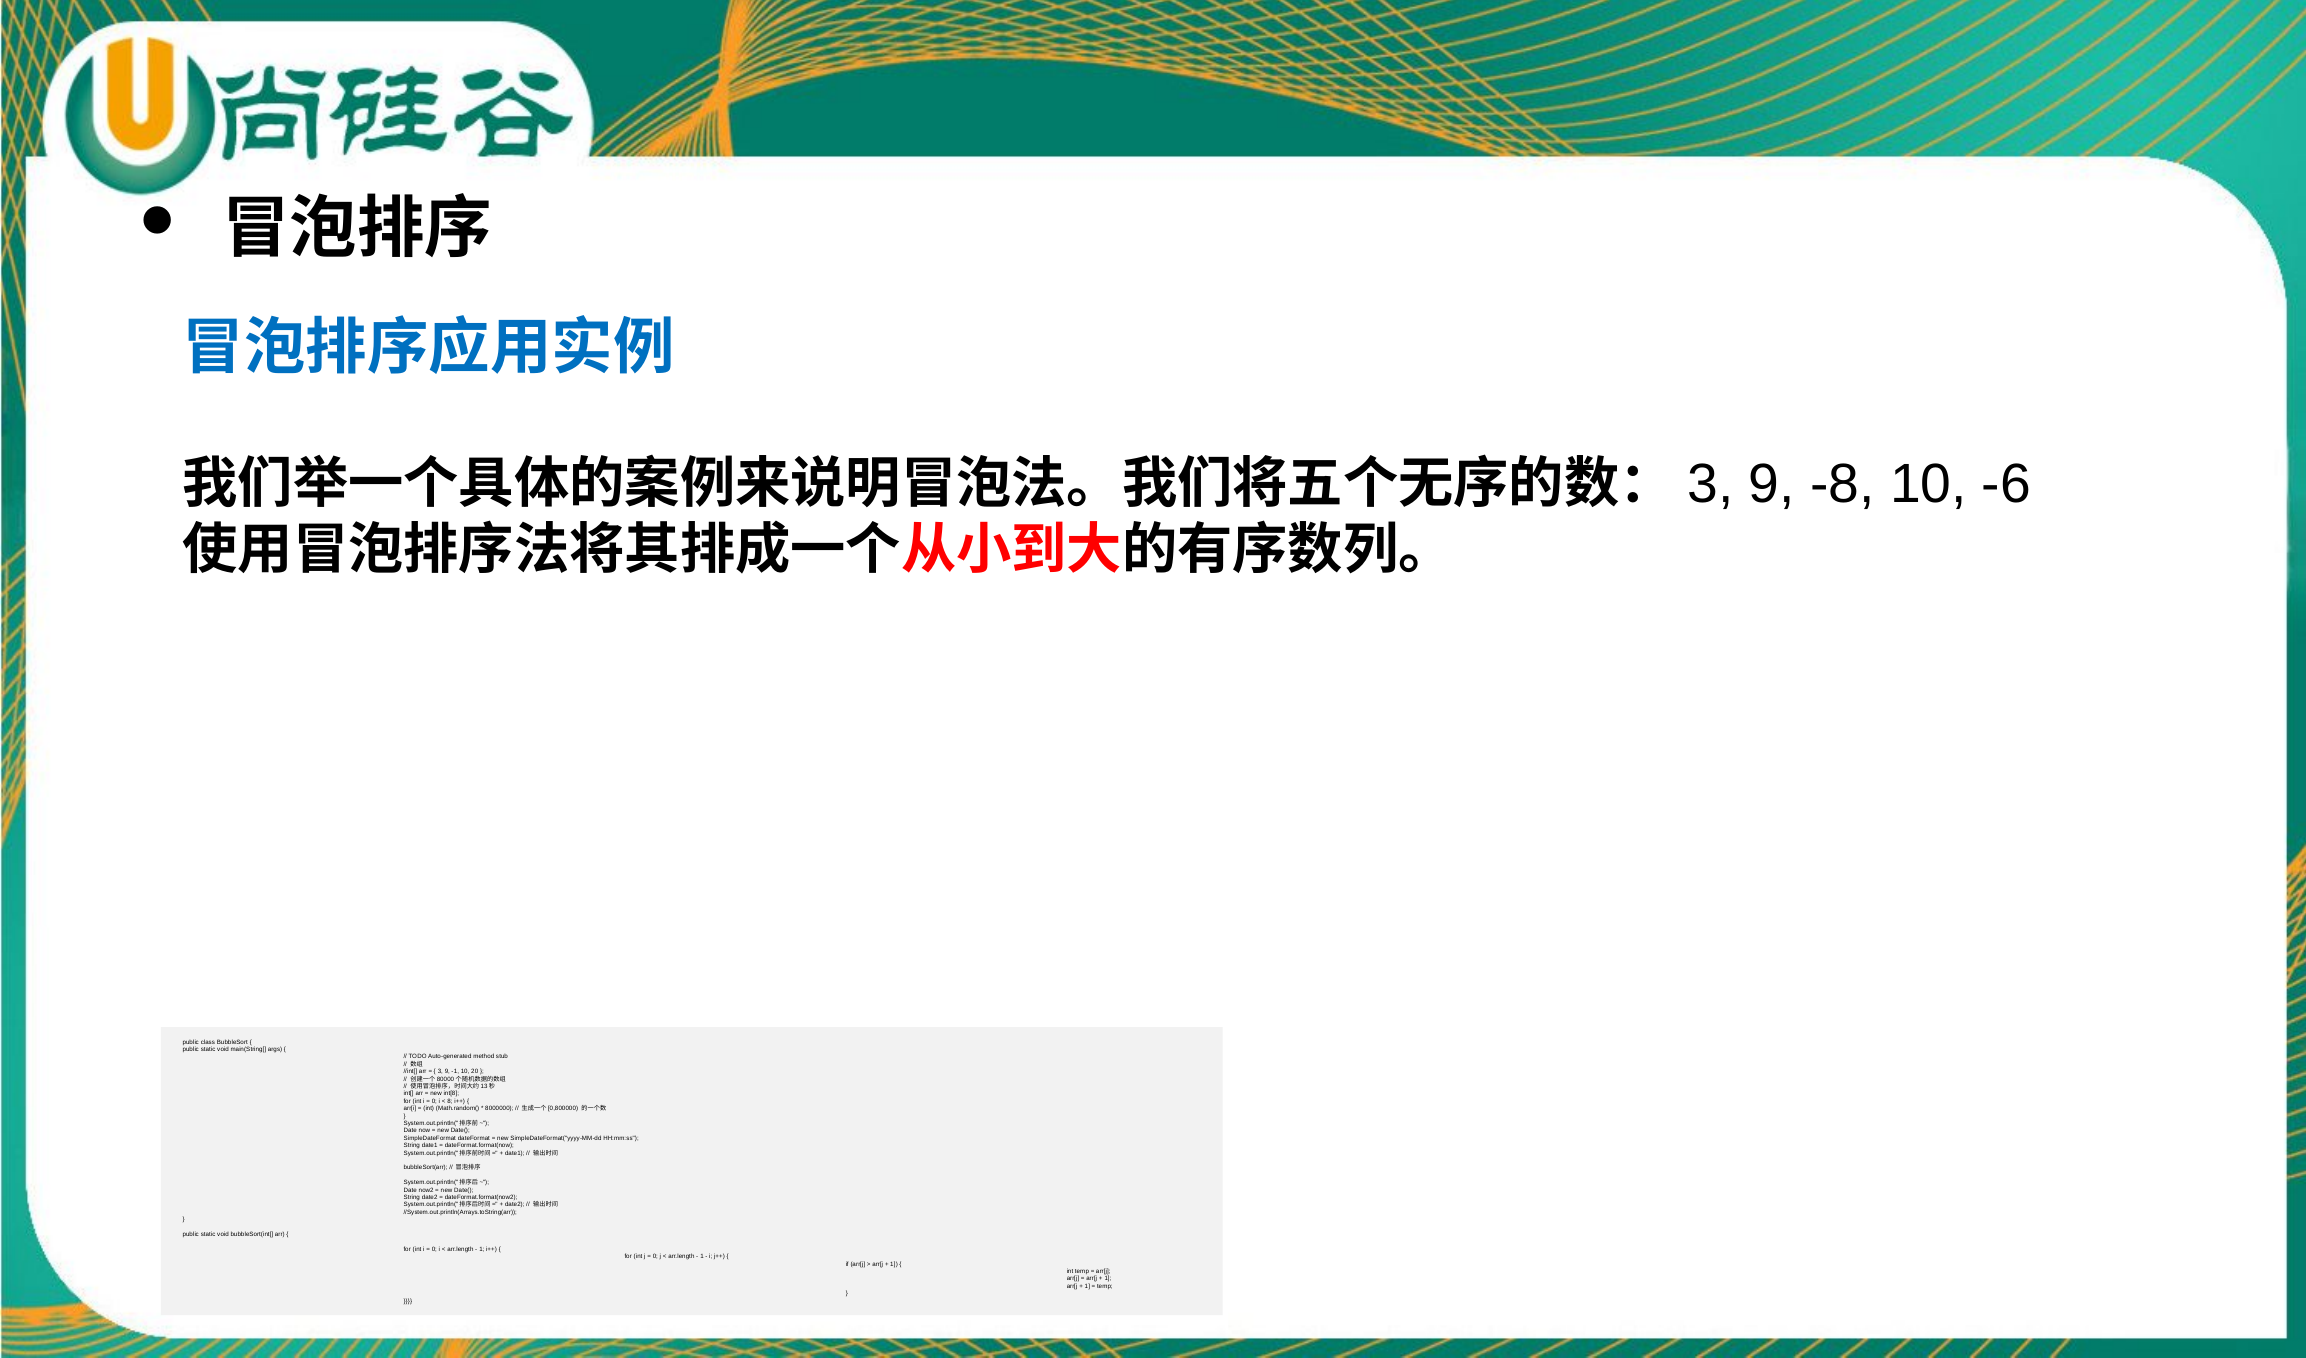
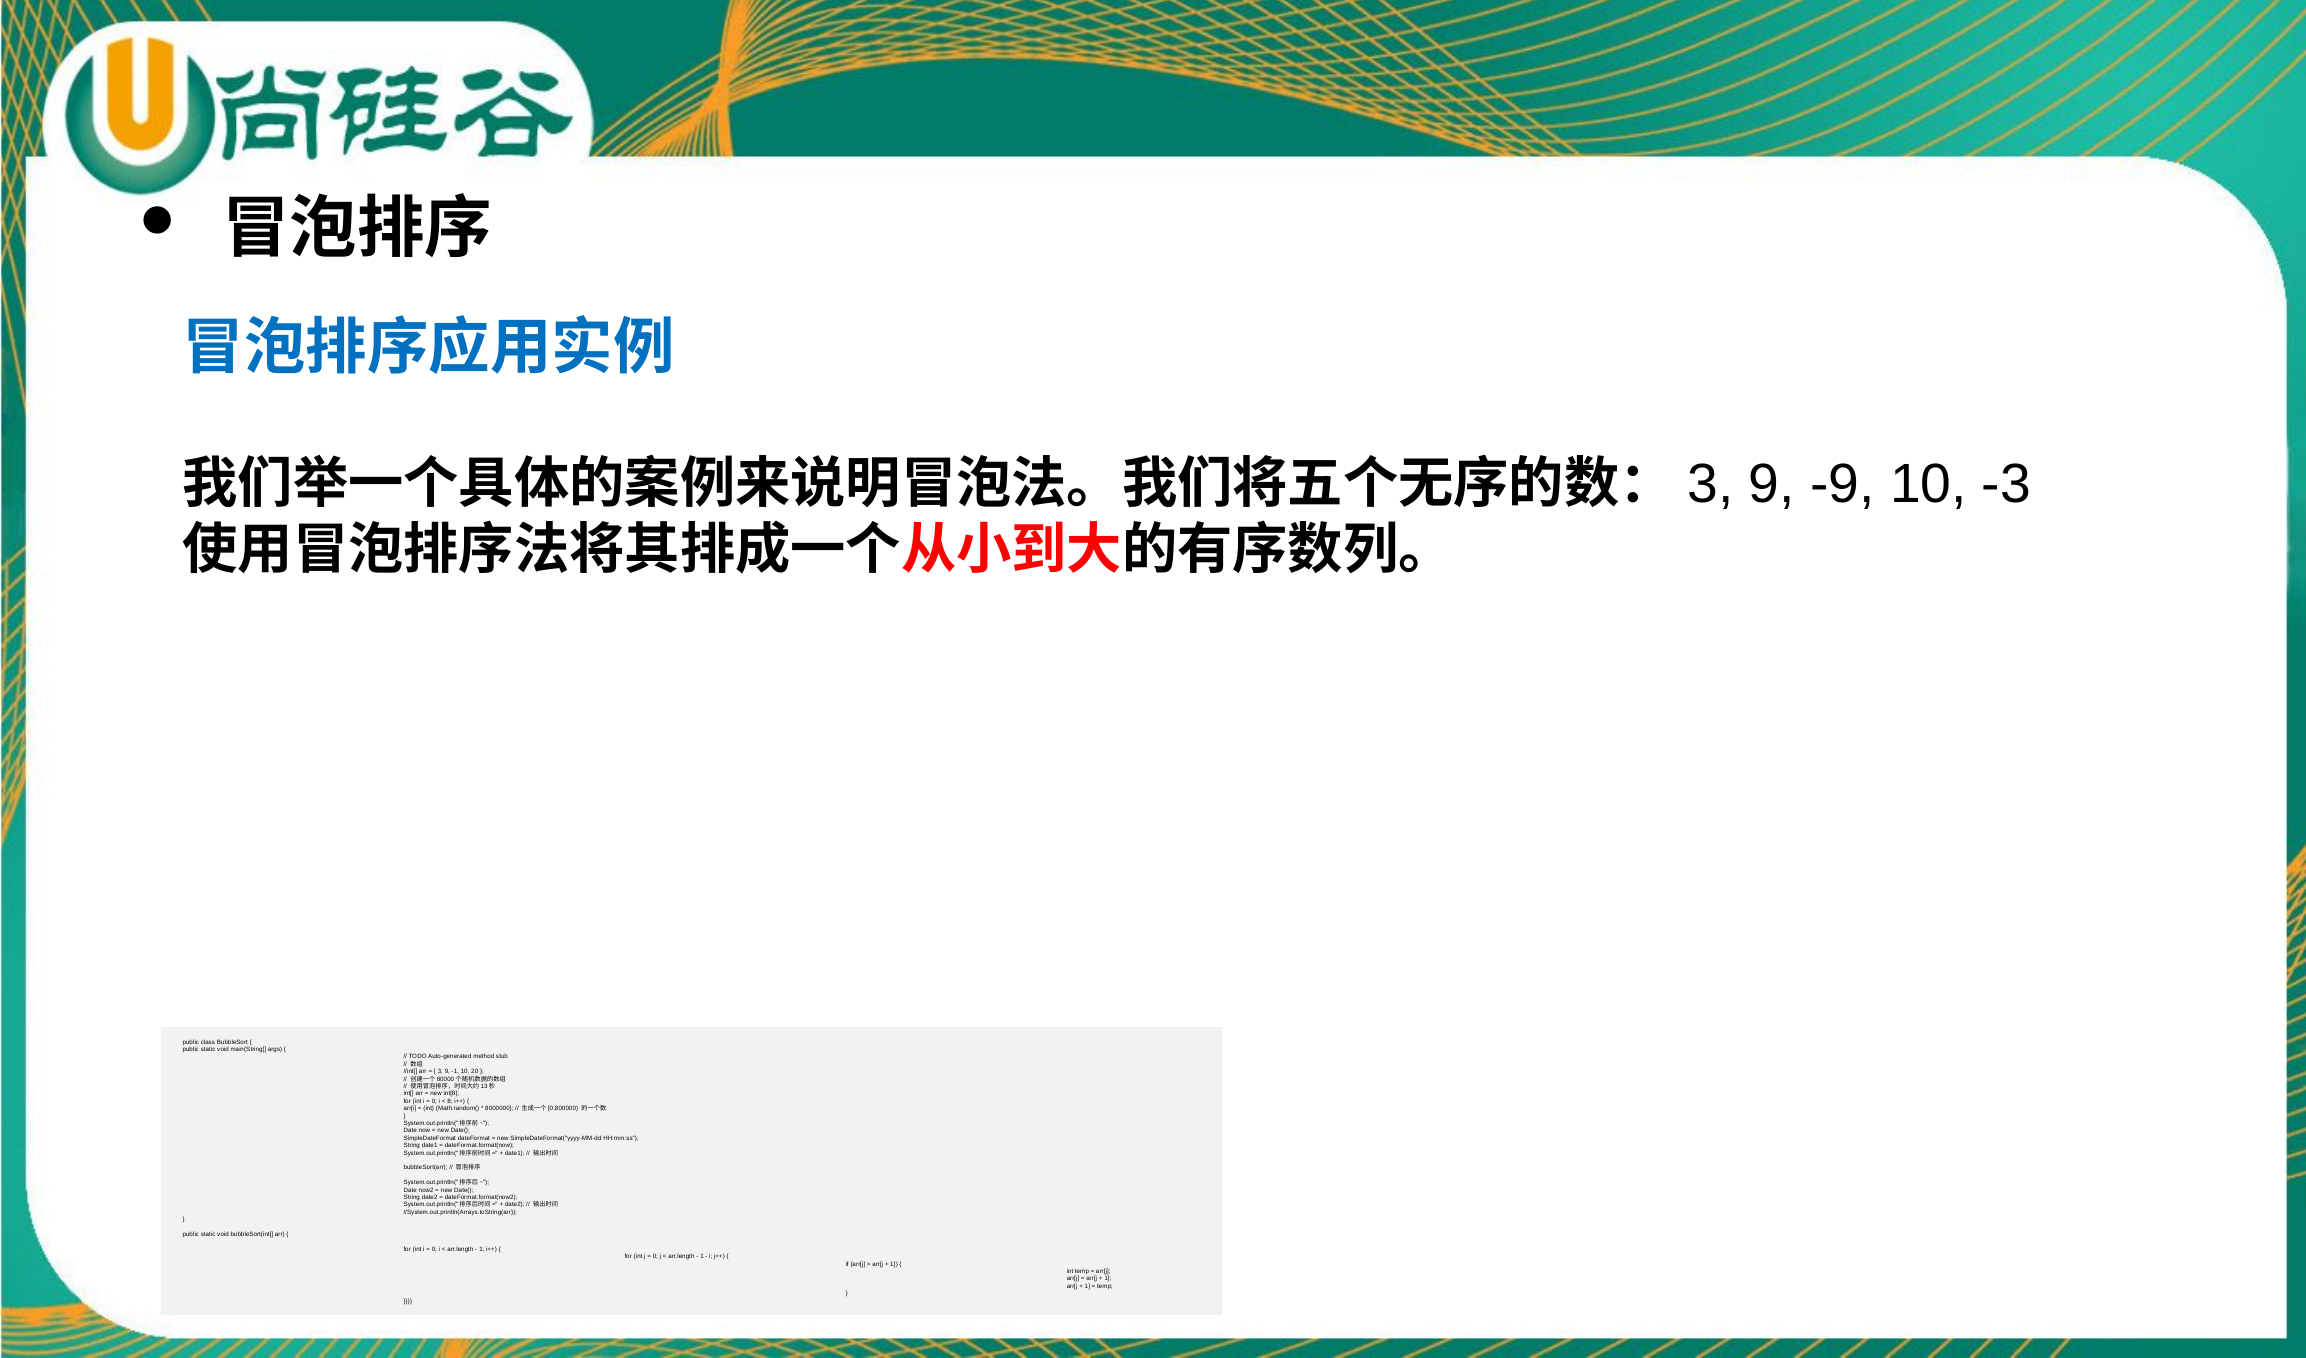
-8: -8 -> -9
-6: -6 -> -3
